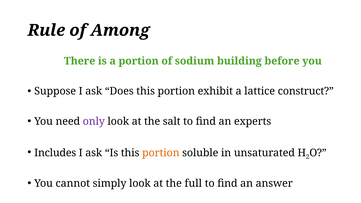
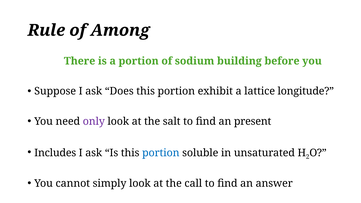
construct: construct -> longitude
experts: experts -> present
portion at (161, 153) colour: orange -> blue
full: full -> call
